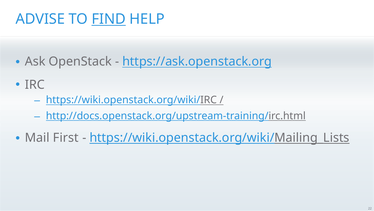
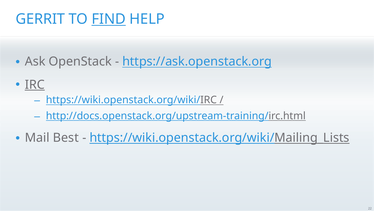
ADVISE: ADVISE -> GERRIT
IRC underline: none -> present
First: First -> Best
